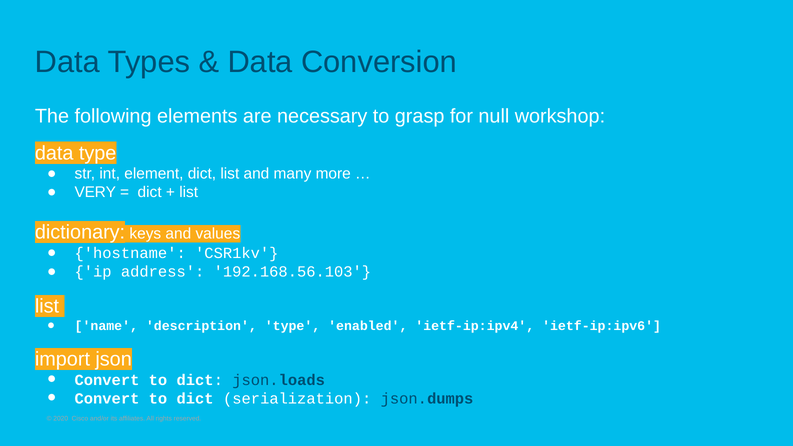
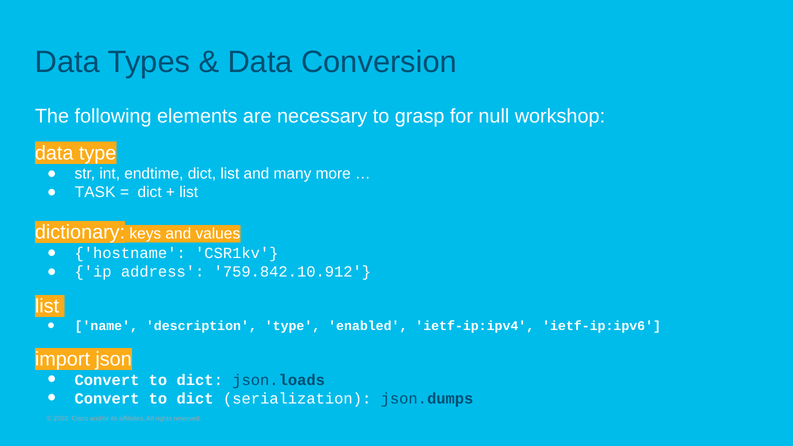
element: element -> endtime
VERY: VERY -> TASK
192.168.56.103: 192.168.56.103 -> 759.842.10.912
